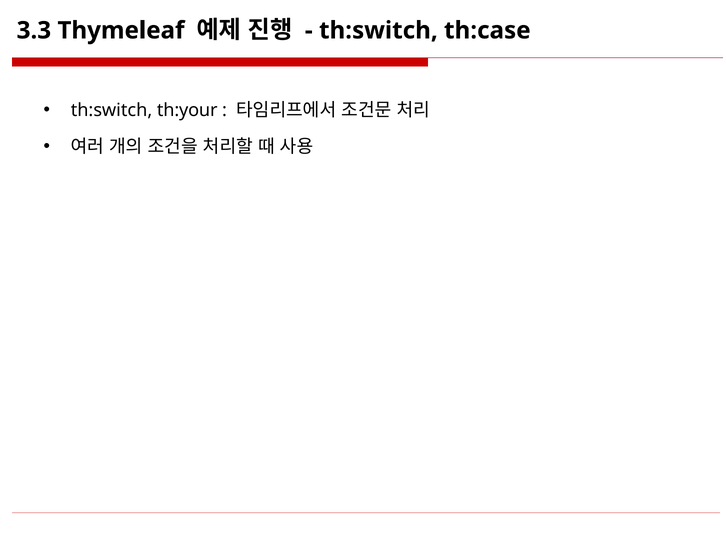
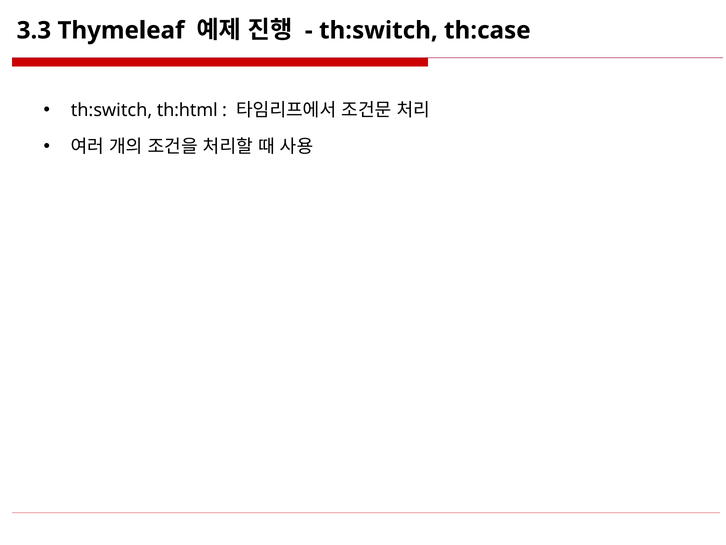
th:your: th:your -> th:html
